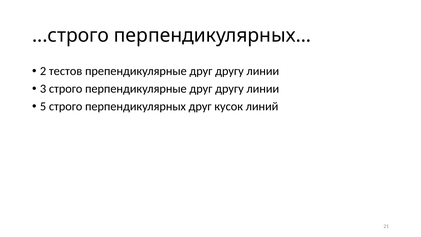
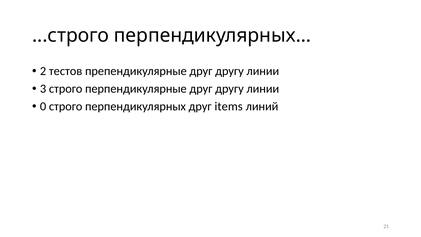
5: 5 -> 0
кусок: кусок -> items
